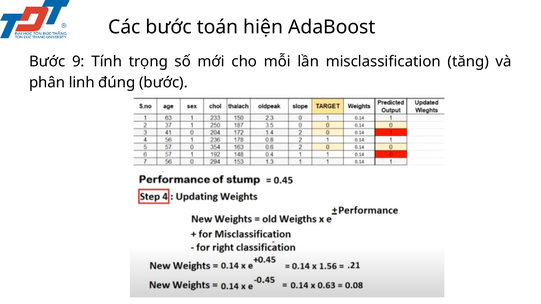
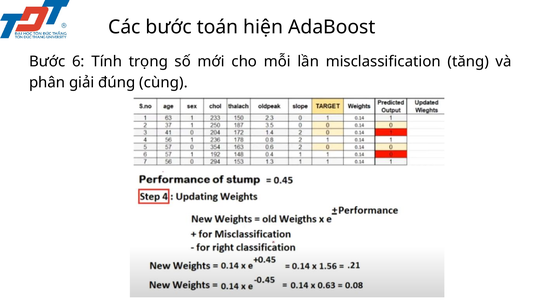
9: 9 -> 6
linh: linh -> giải
đúng bước: bước -> cùng
